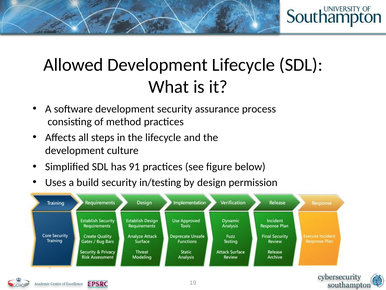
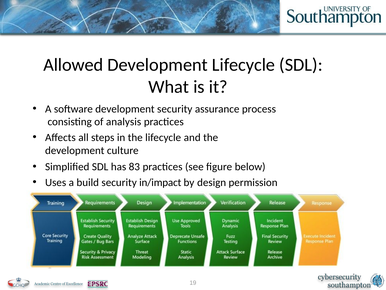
method: method -> analysis
91: 91 -> 83
in/testing: in/testing -> in/impact
